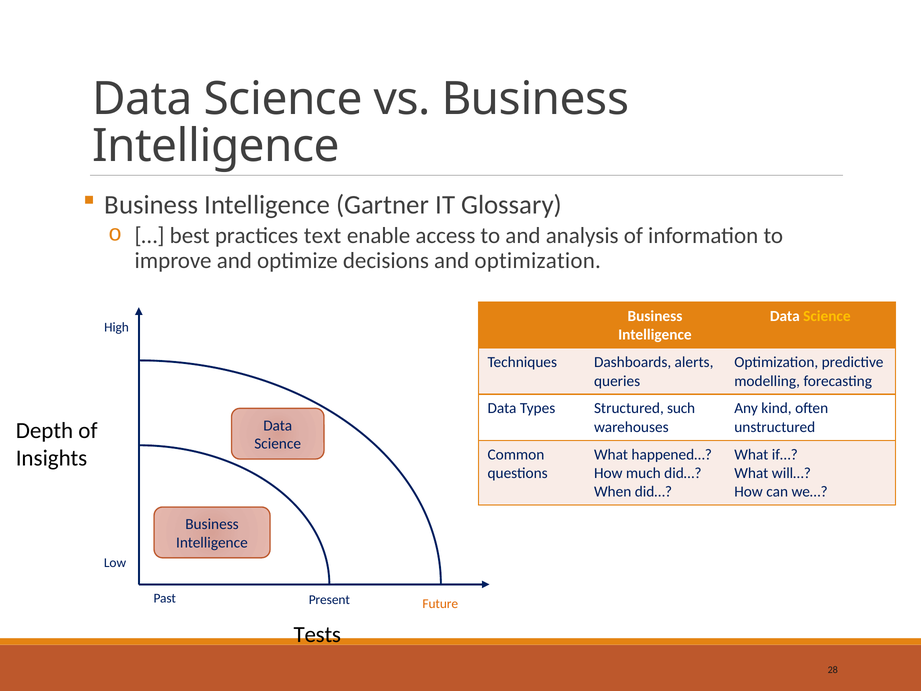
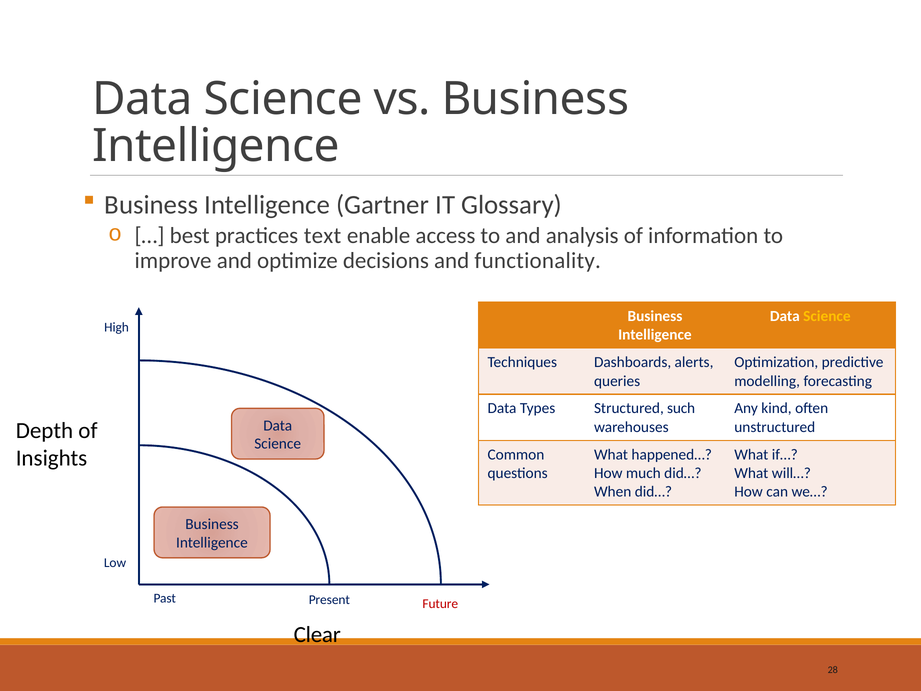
and optimization: optimization -> functionality
Future colour: orange -> red
Tests: Tests -> Clear
